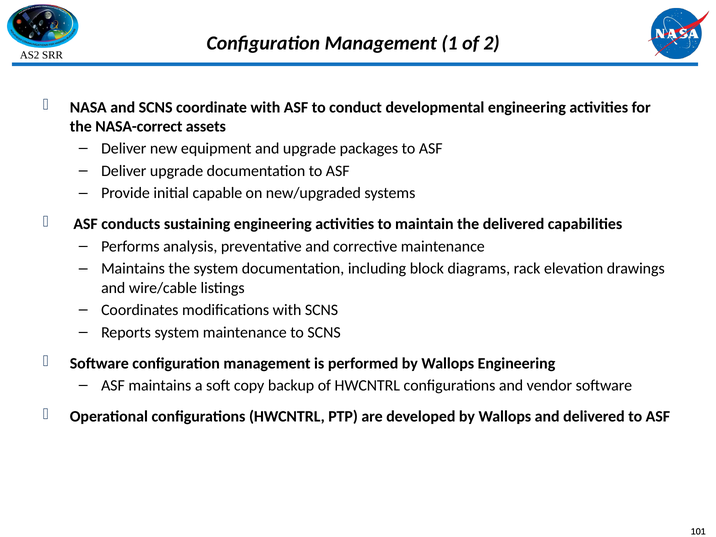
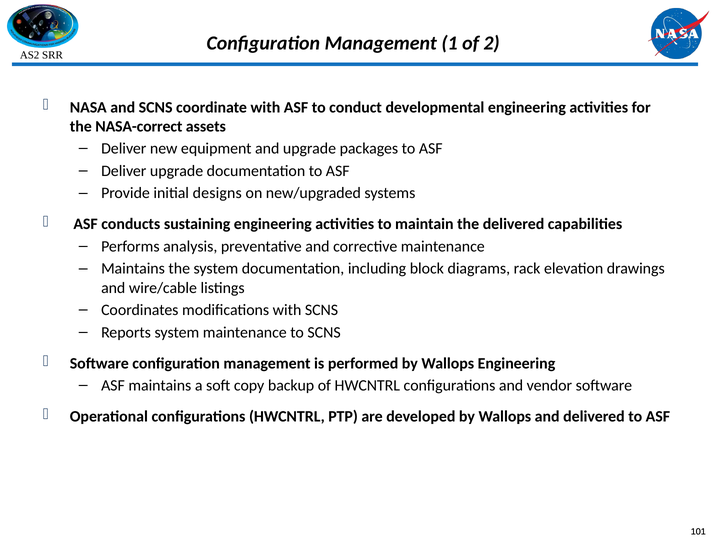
capable: capable -> designs
